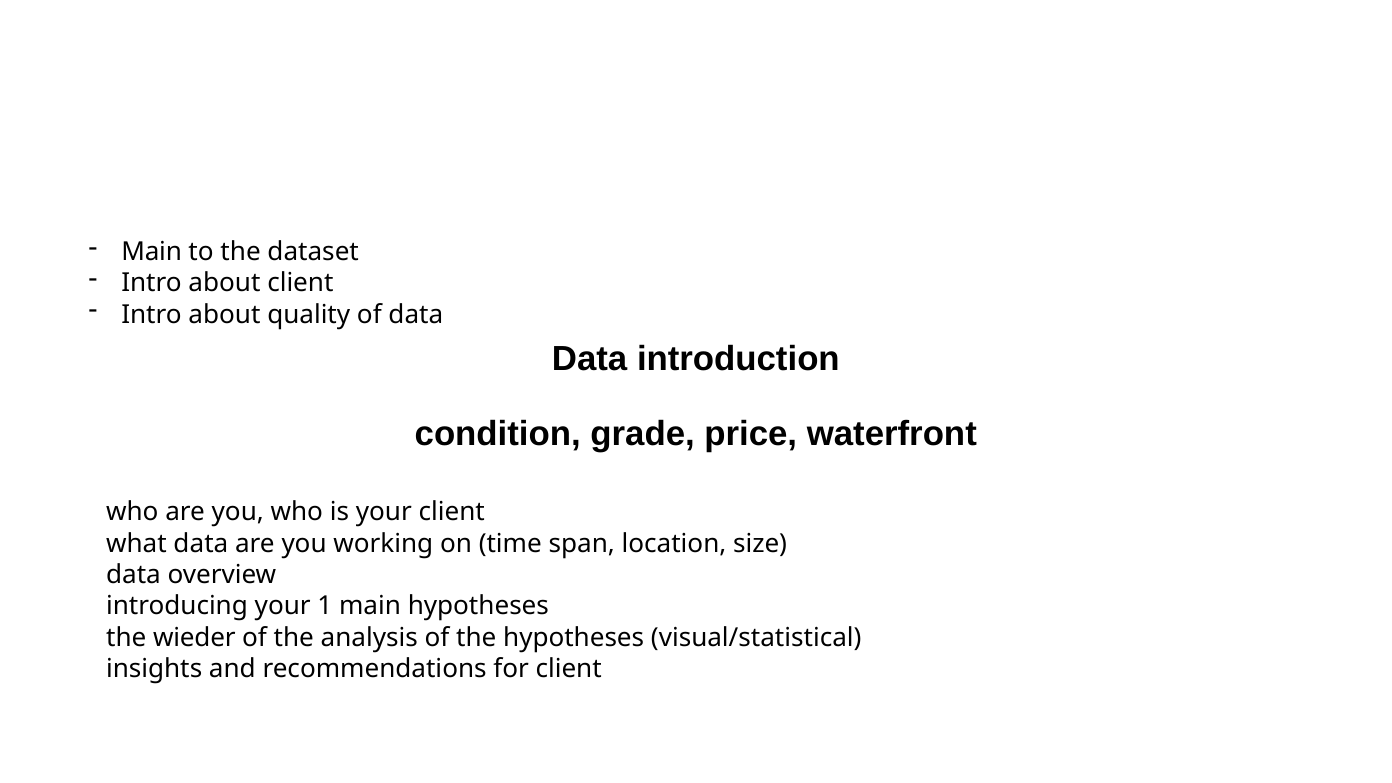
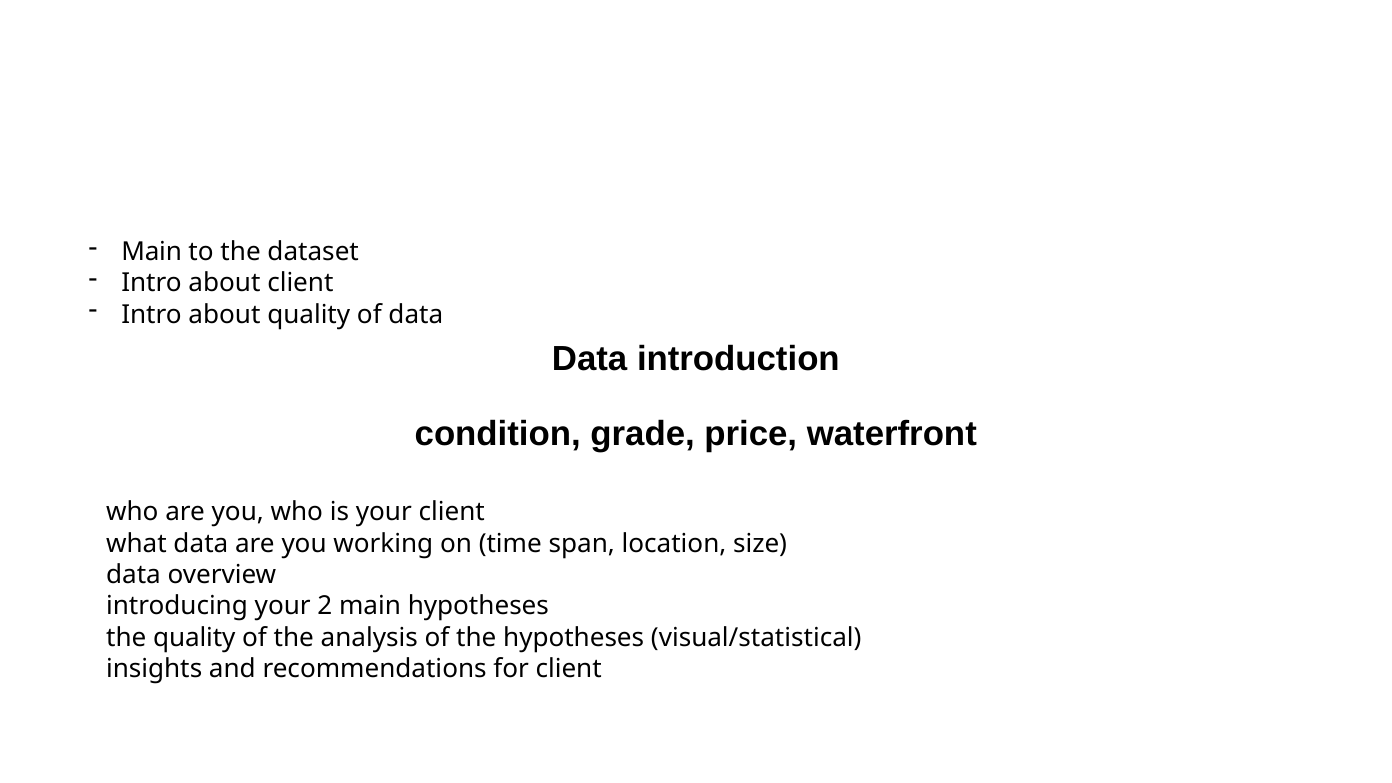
1: 1 -> 2
the wieder: wieder -> quality
